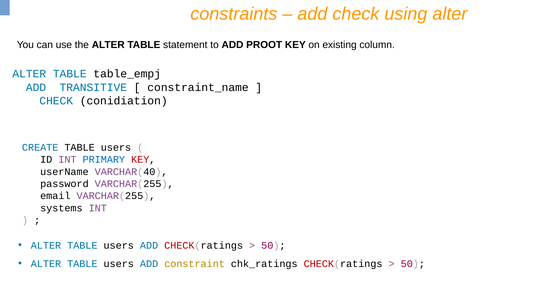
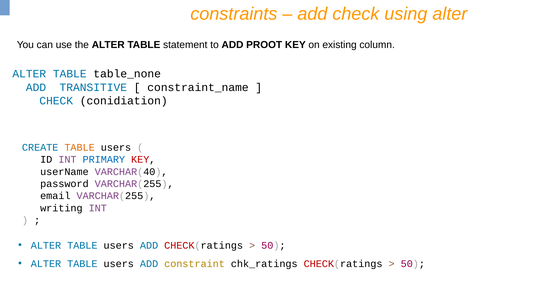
table_empj: table_empj -> table_none
TABLE at (80, 148) colour: black -> orange
systems: systems -> writing
